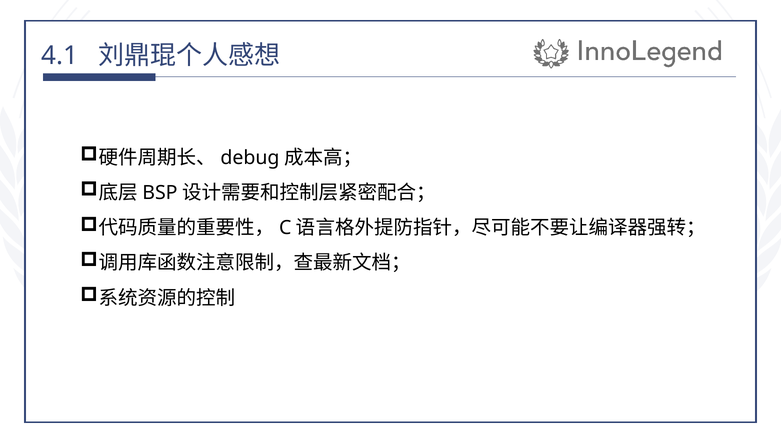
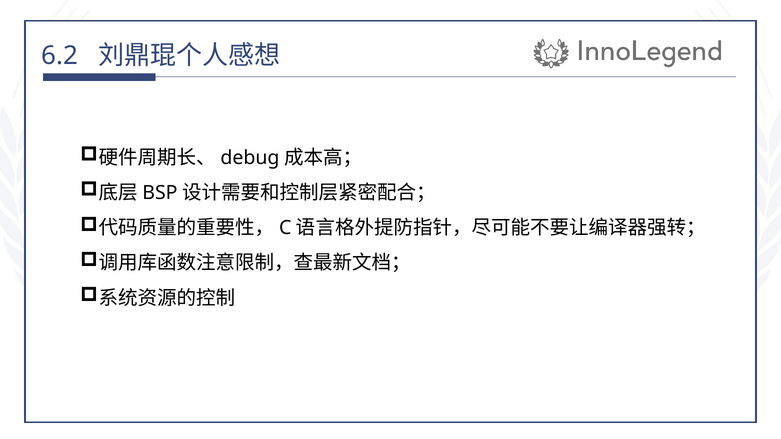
4.1: 4.1 -> 6.2
